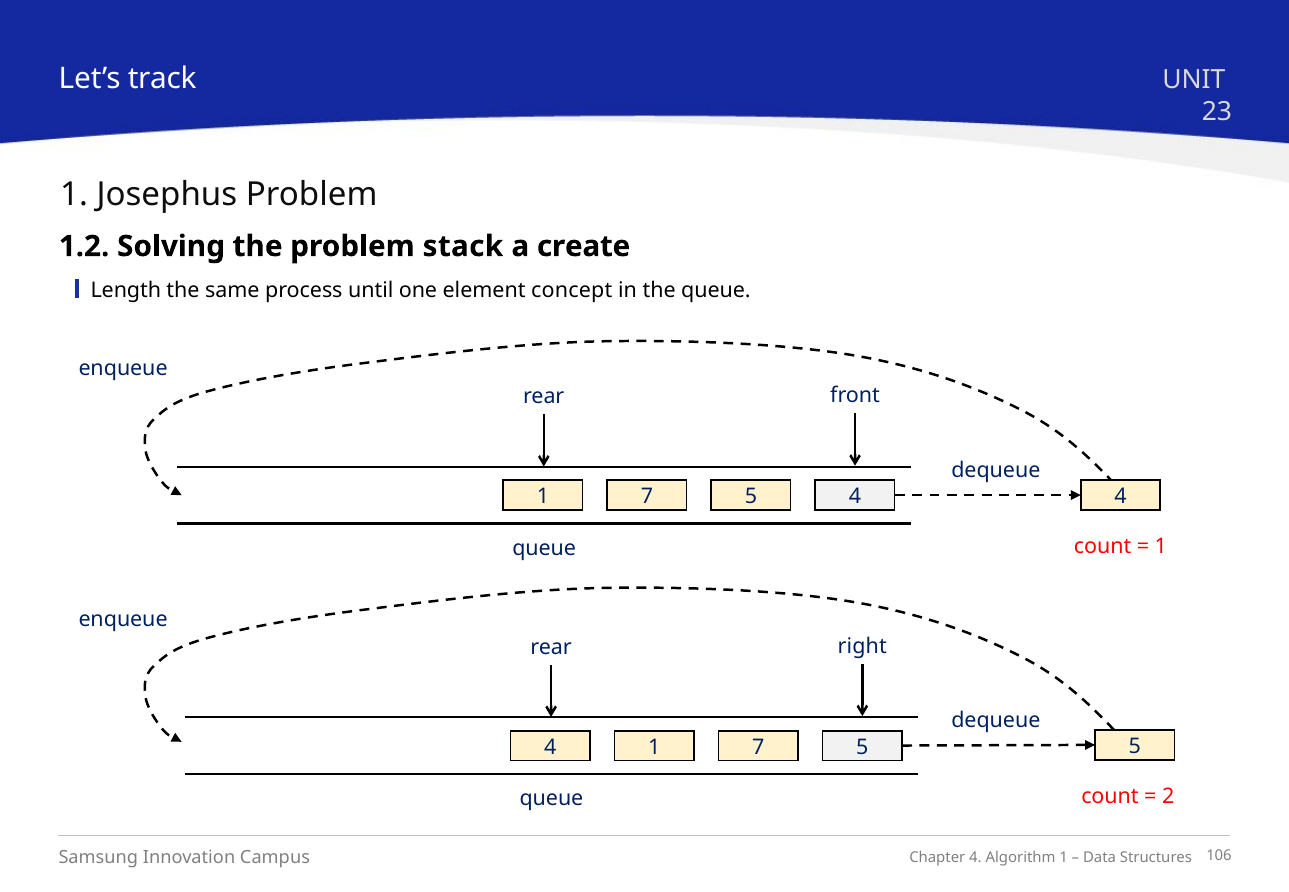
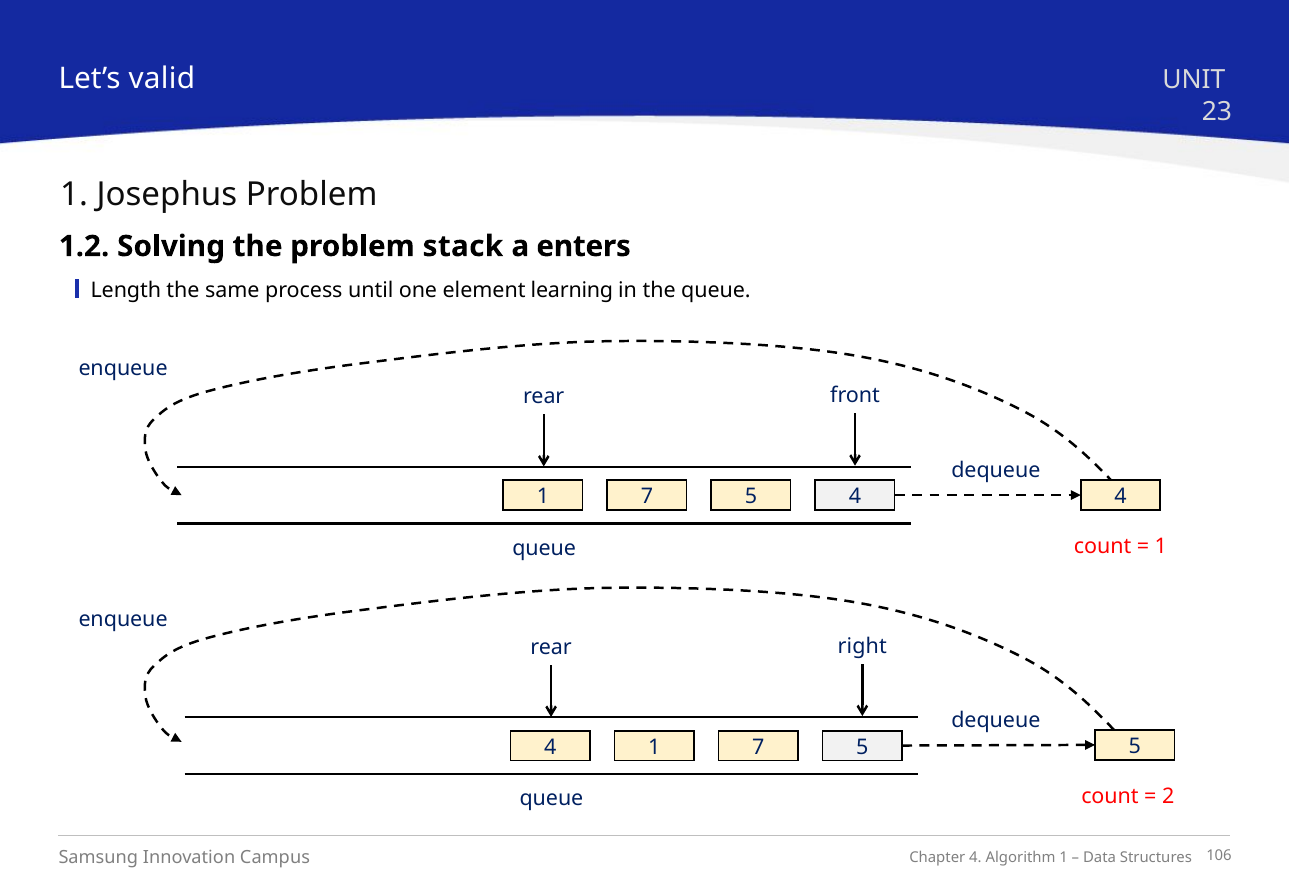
track: track -> valid
create: create -> enters
concept: concept -> learning
